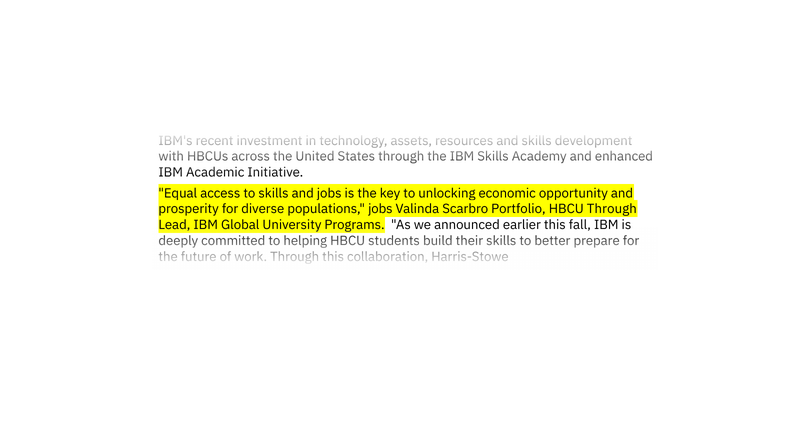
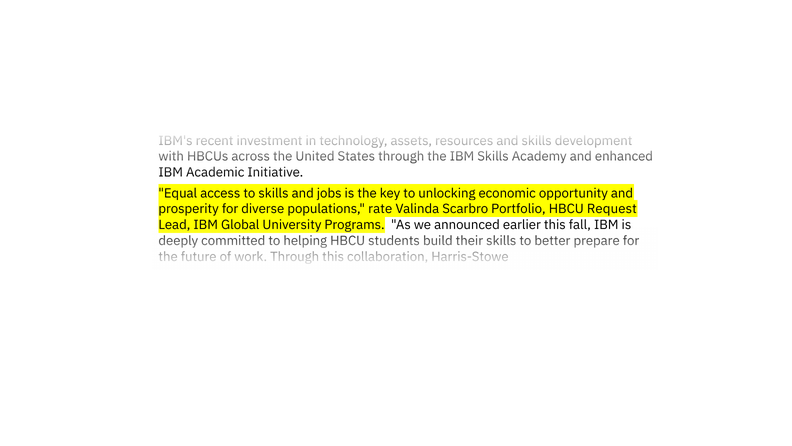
jobs at (380, 209): jobs -> rate
HBCU Through: Through -> Request
